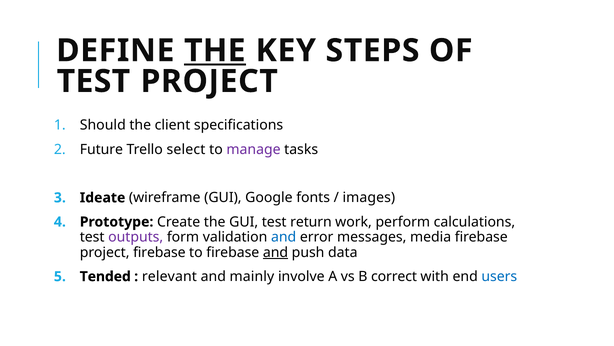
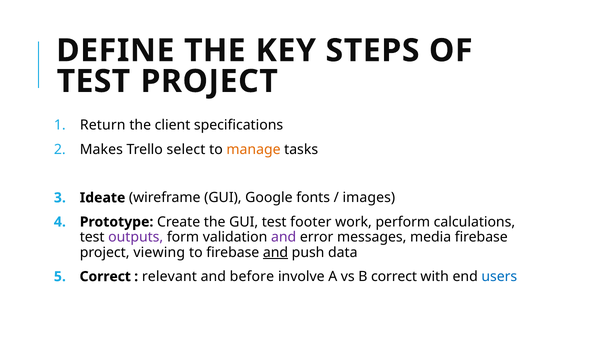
THE at (215, 51) underline: present -> none
Should: Should -> Return
Future: Future -> Makes
manage colour: purple -> orange
return: return -> footer
and at (284, 237) colour: blue -> purple
project firebase: firebase -> viewing
Tended at (105, 276): Tended -> Correct
mainly: mainly -> before
